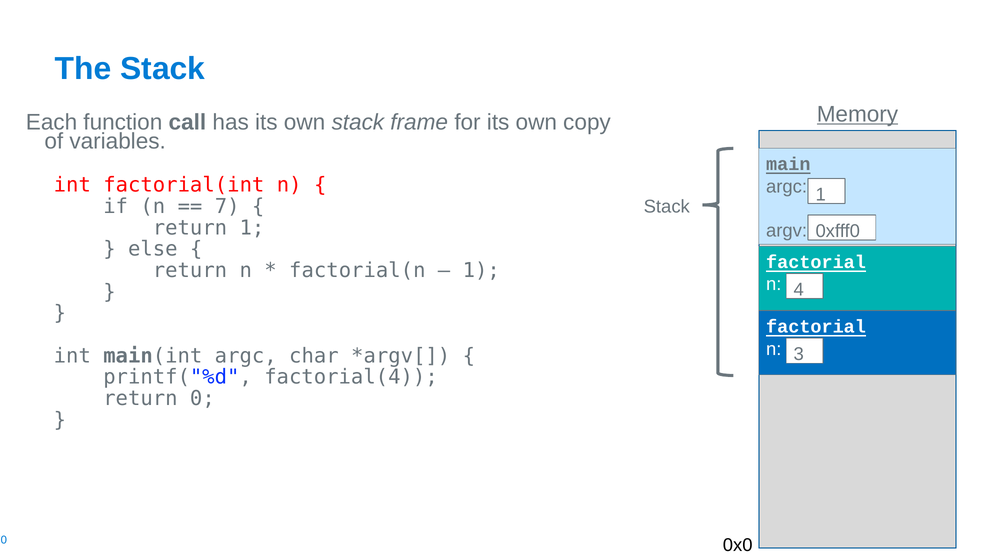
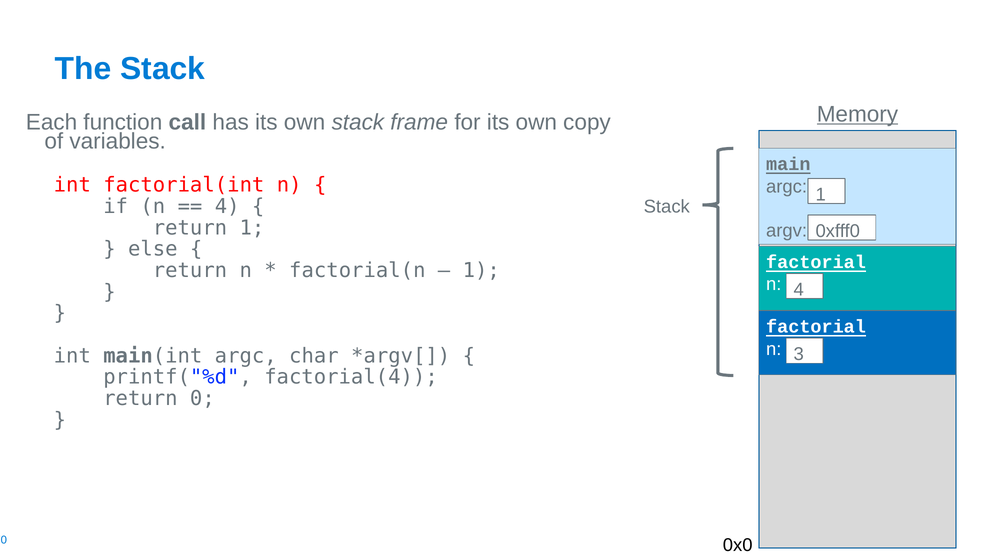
7 at (227, 207): 7 -> 4
